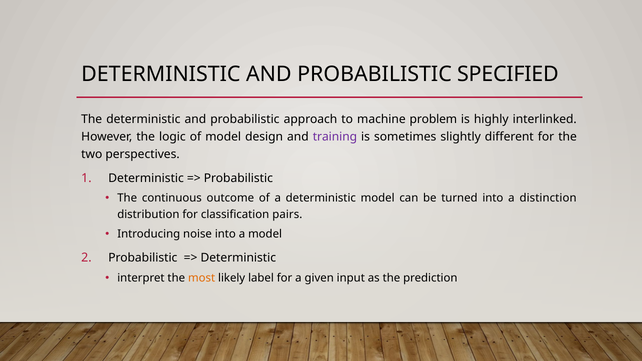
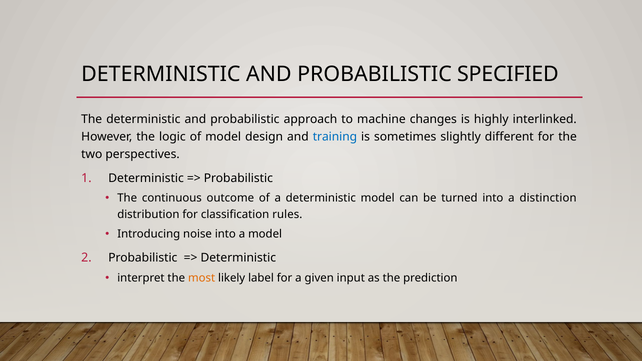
problem: problem -> changes
training colour: purple -> blue
pairs: pairs -> rules
